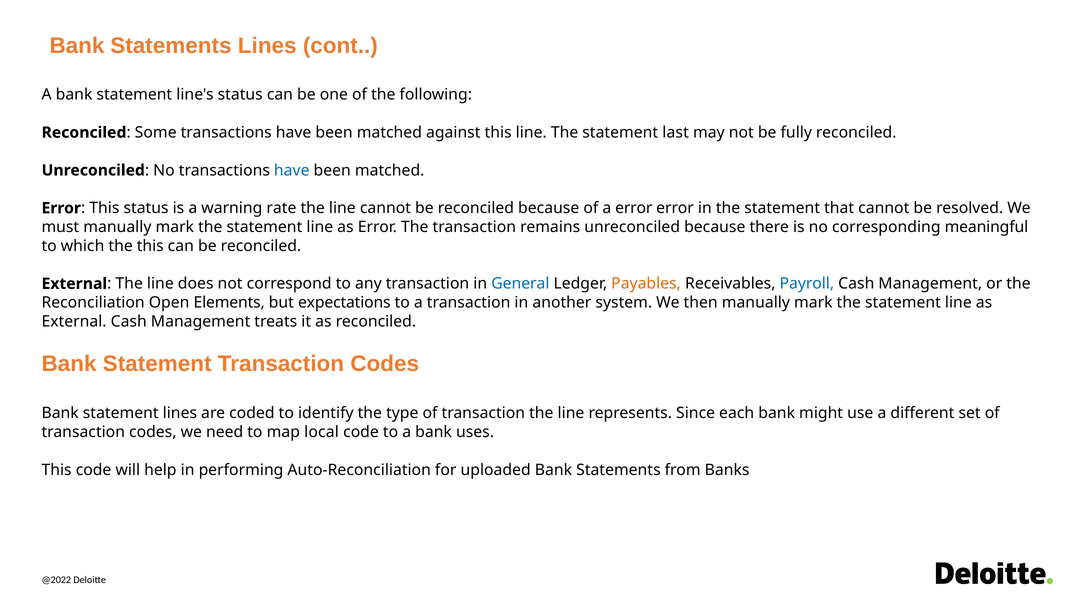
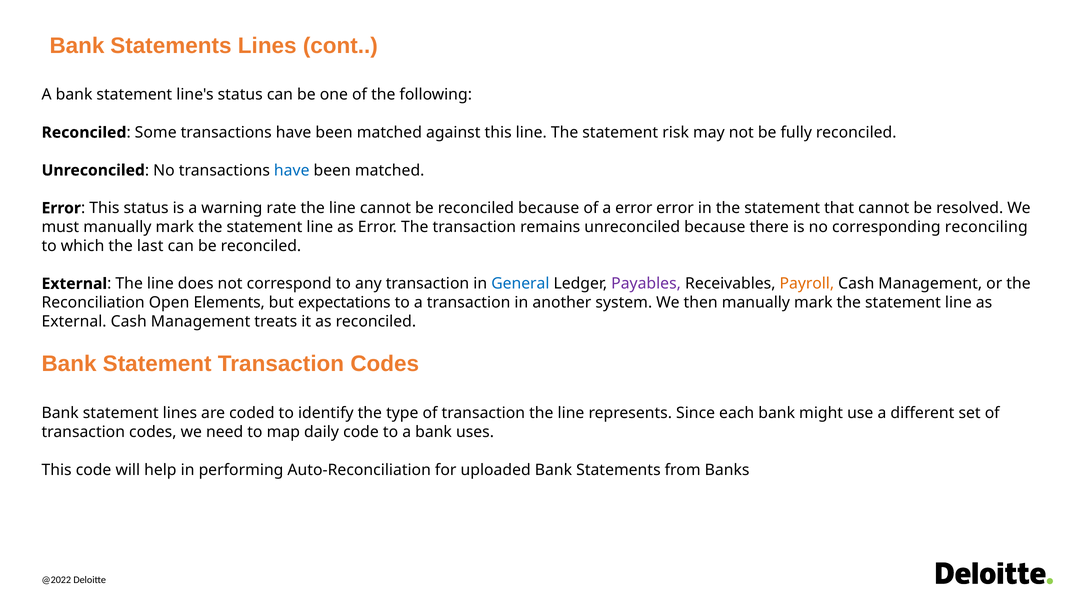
last: last -> risk
meaningful: meaningful -> reconciling
the this: this -> last
Payables colour: orange -> purple
Payroll colour: blue -> orange
local: local -> daily
